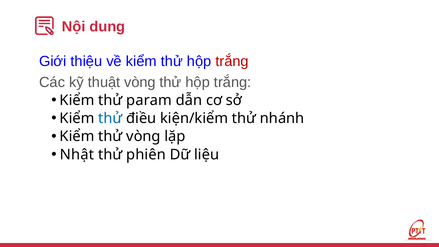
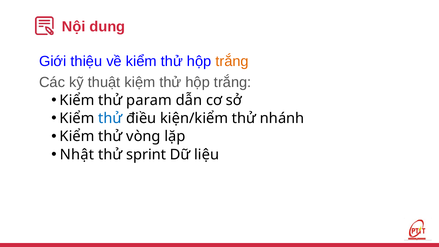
trắng at (232, 61) colour: red -> orange
thuật vòng: vòng -> kiệm
phiên: phiên -> sprint
